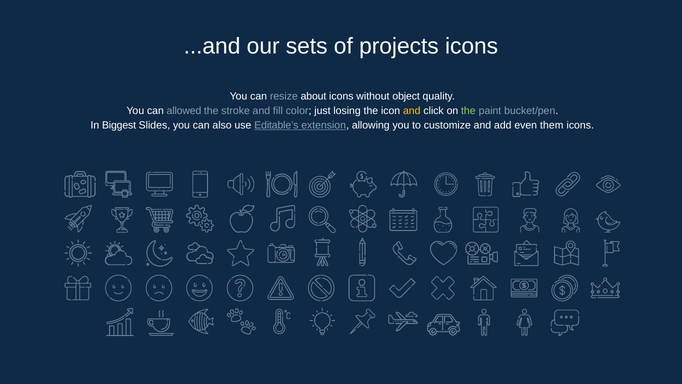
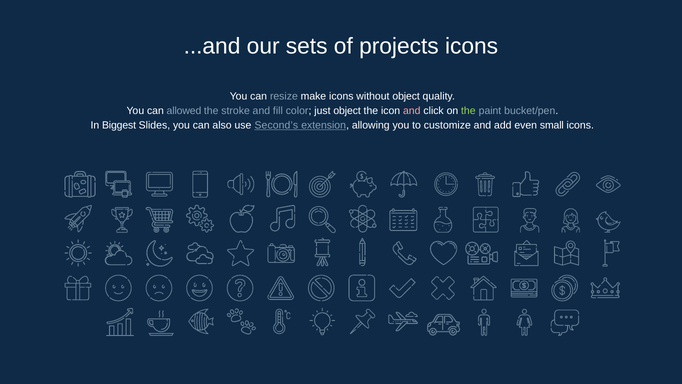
about: about -> make
just losing: losing -> object
and at (412, 111) colour: yellow -> pink
Editable’s: Editable’s -> Second’s
them: them -> small
